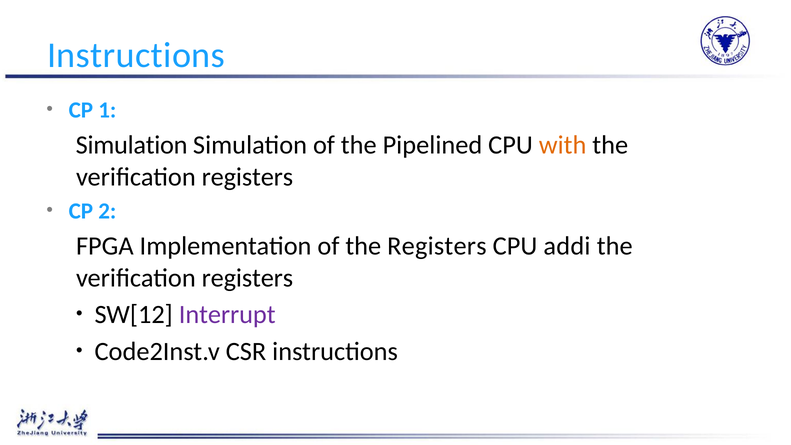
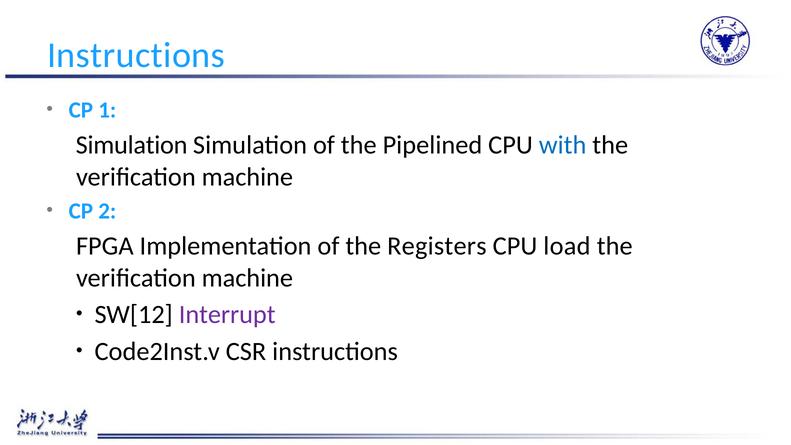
with colour: orange -> blue
registers at (247, 177): registers -> machine
addi: addi -> load
registers at (247, 278): registers -> machine
